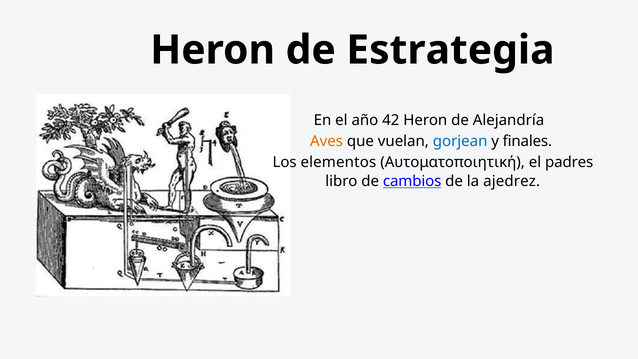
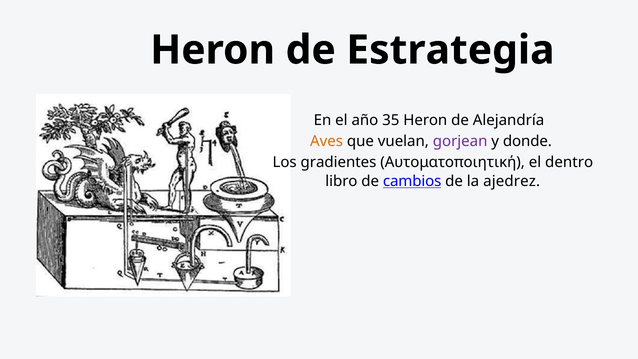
42: 42 -> 35
gorjean colour: blue -> purple
finales: finales -> donde
elementos: elementos -> gradientes
padres: padres -> dentro
